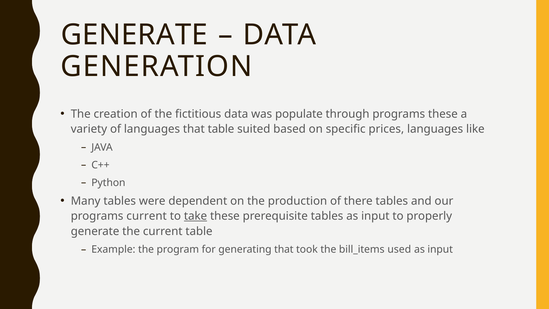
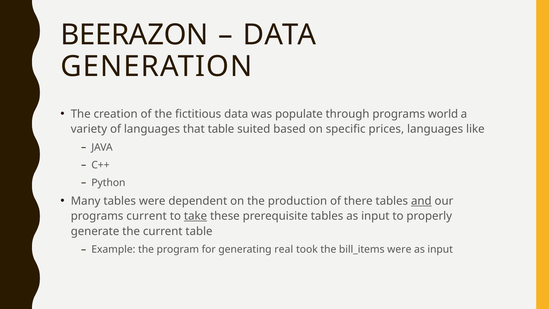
GENERATE at (134, 35): GENERATE -> BEERAZON
programs these: these -> world
and underline: none -> present
generating that: that -> real
bill_items used: used -> were
